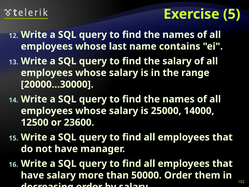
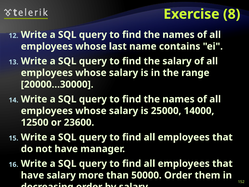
5: 5 -> 8
